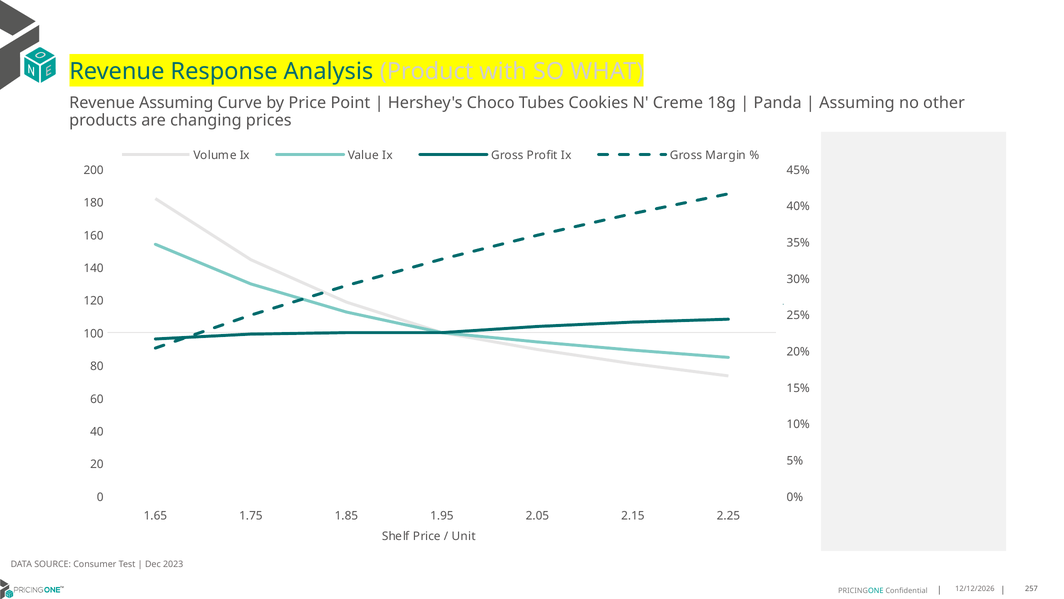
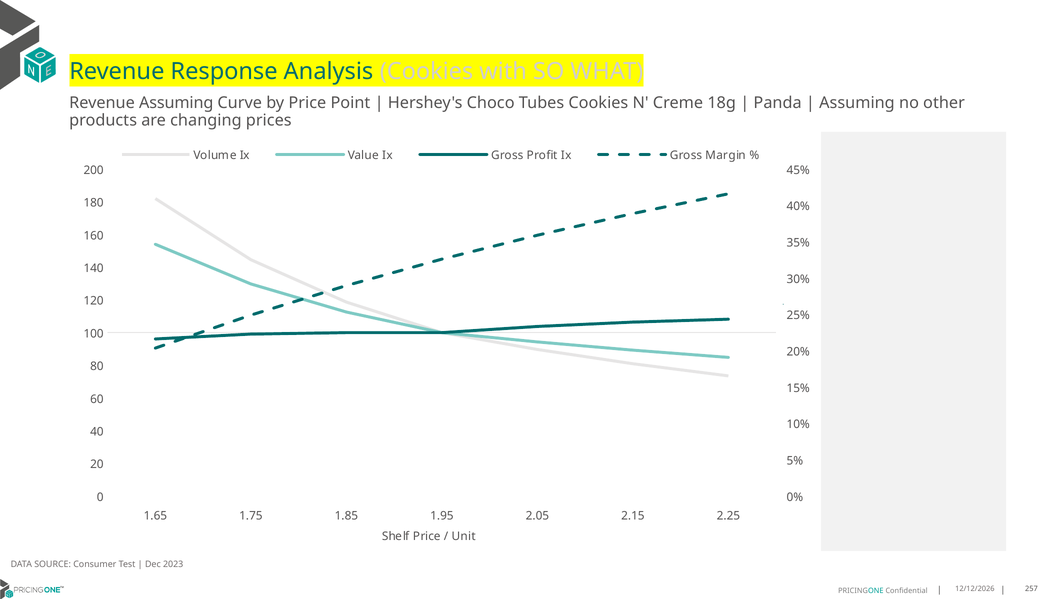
Analysis Product: Product -> Cookies
